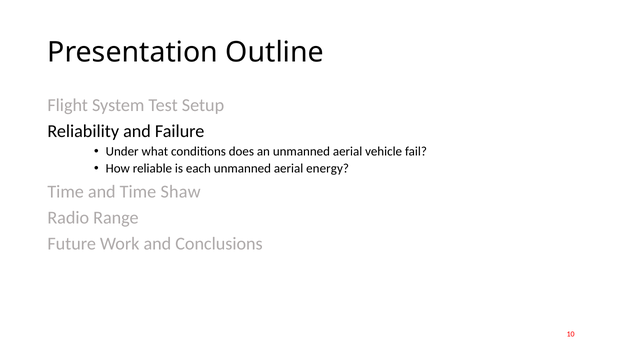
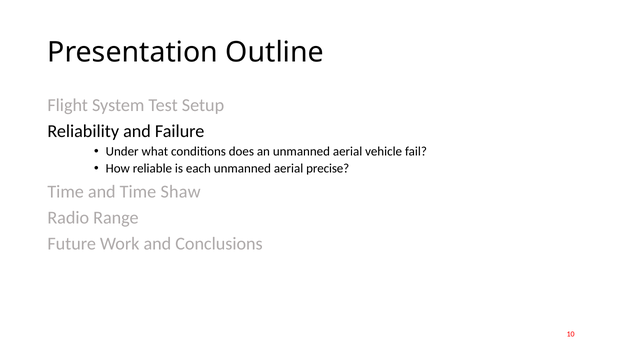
energy: energy -> precise
